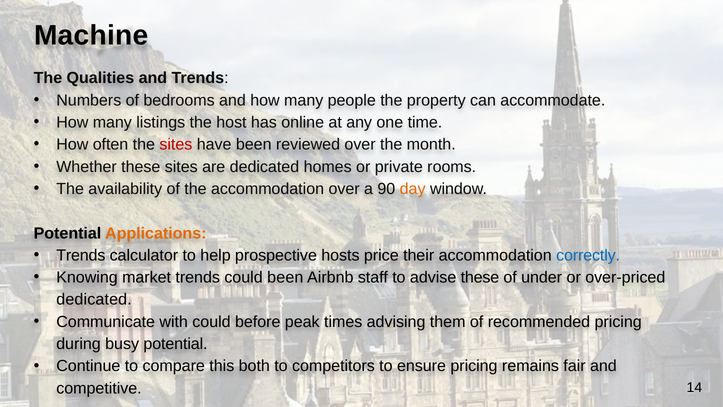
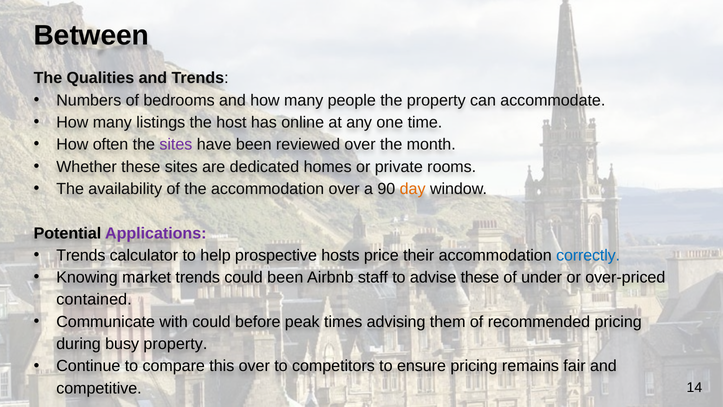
Machine: Machine -> Between
sites at (176, 144) colour: red -> purple
Applications colour: orange -> purple
dedicated at (94, 299): dedicated -> contained
busy potential: potential -> property
this both: both -> over
